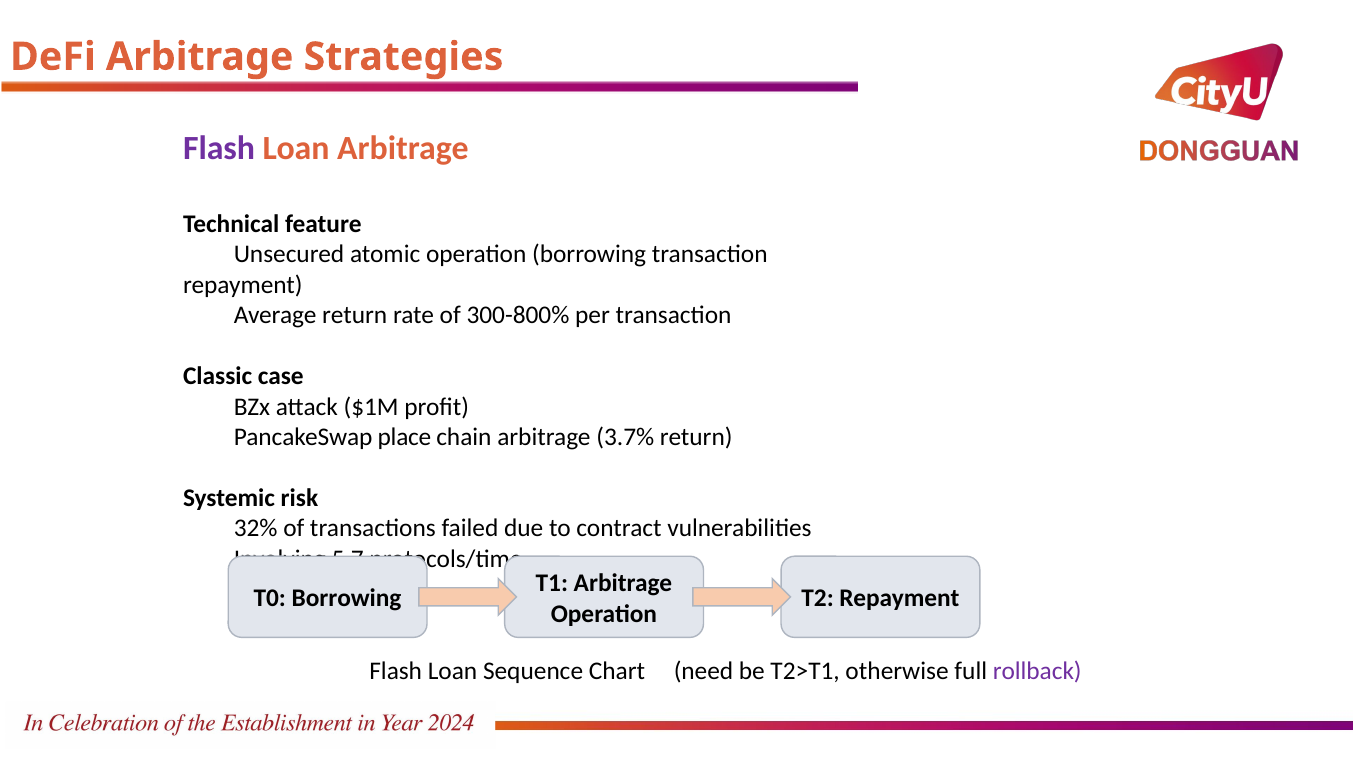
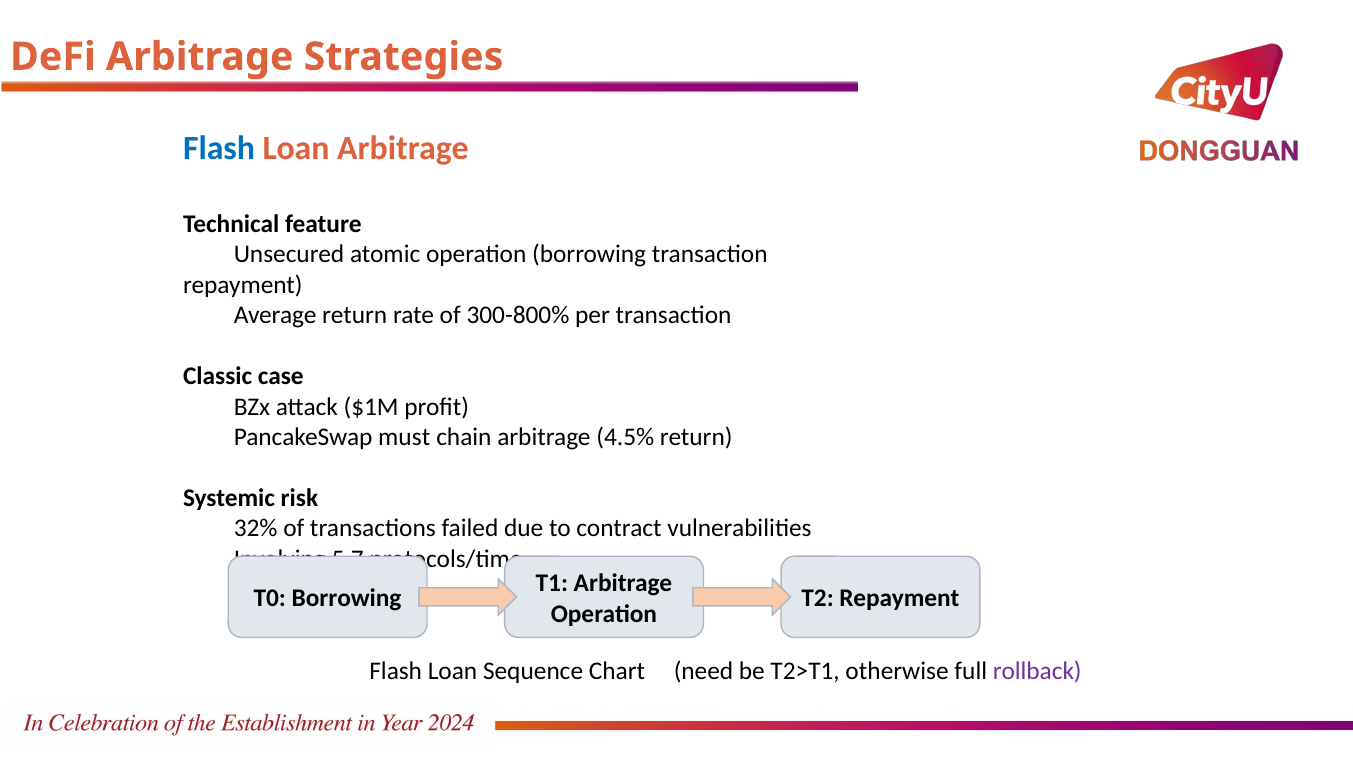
Flash at (219, 149) colour: purple -> blue
place: place -> must
3.7%: 3.7% -> 4.5%
